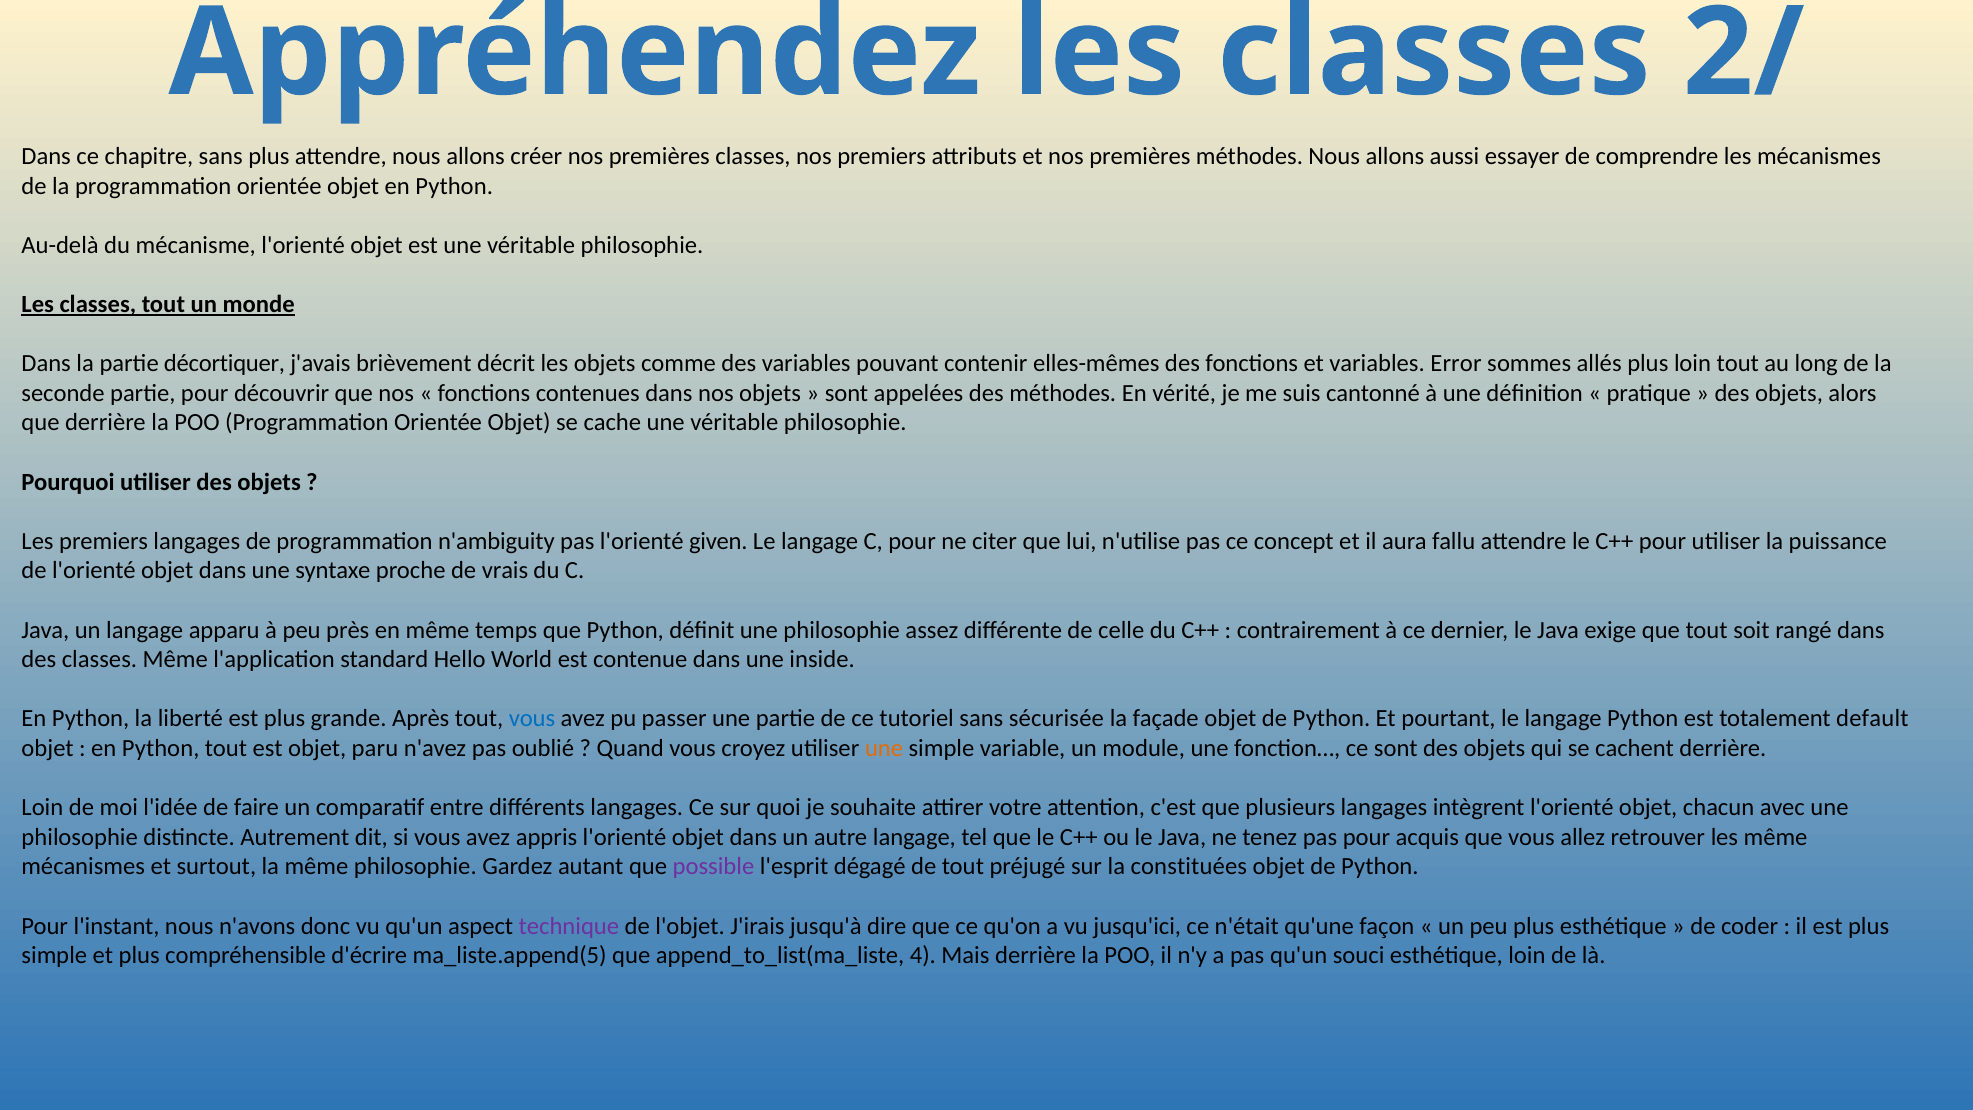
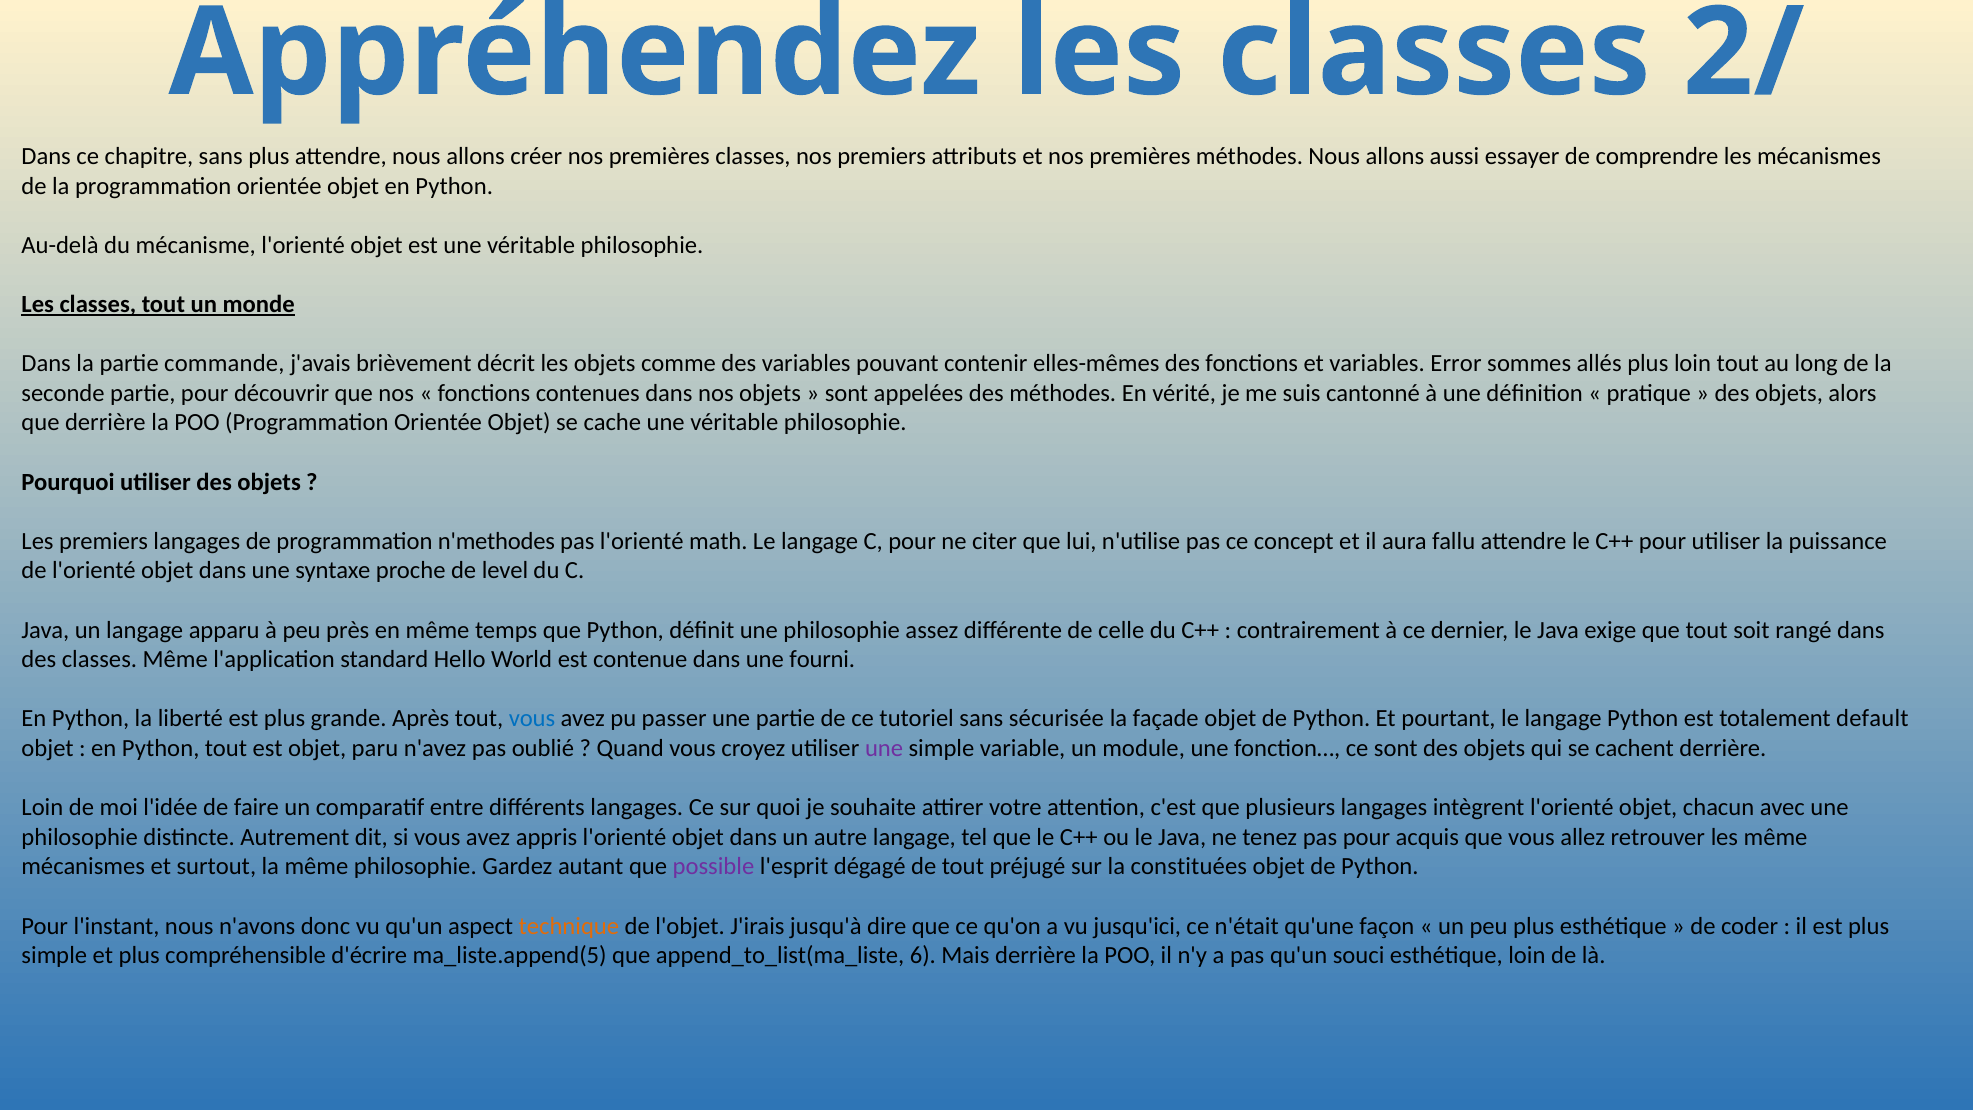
décortiquer: décortiquer -> commande
n'ambiguity: n'ambiguity -> n'methodes
given: given -> math
vrais: vrais -> level
inside: inside -> fourni
une at (884, 748) colour: orange -> purple
technique colour: purple -> orange
4: 4 -> 6
